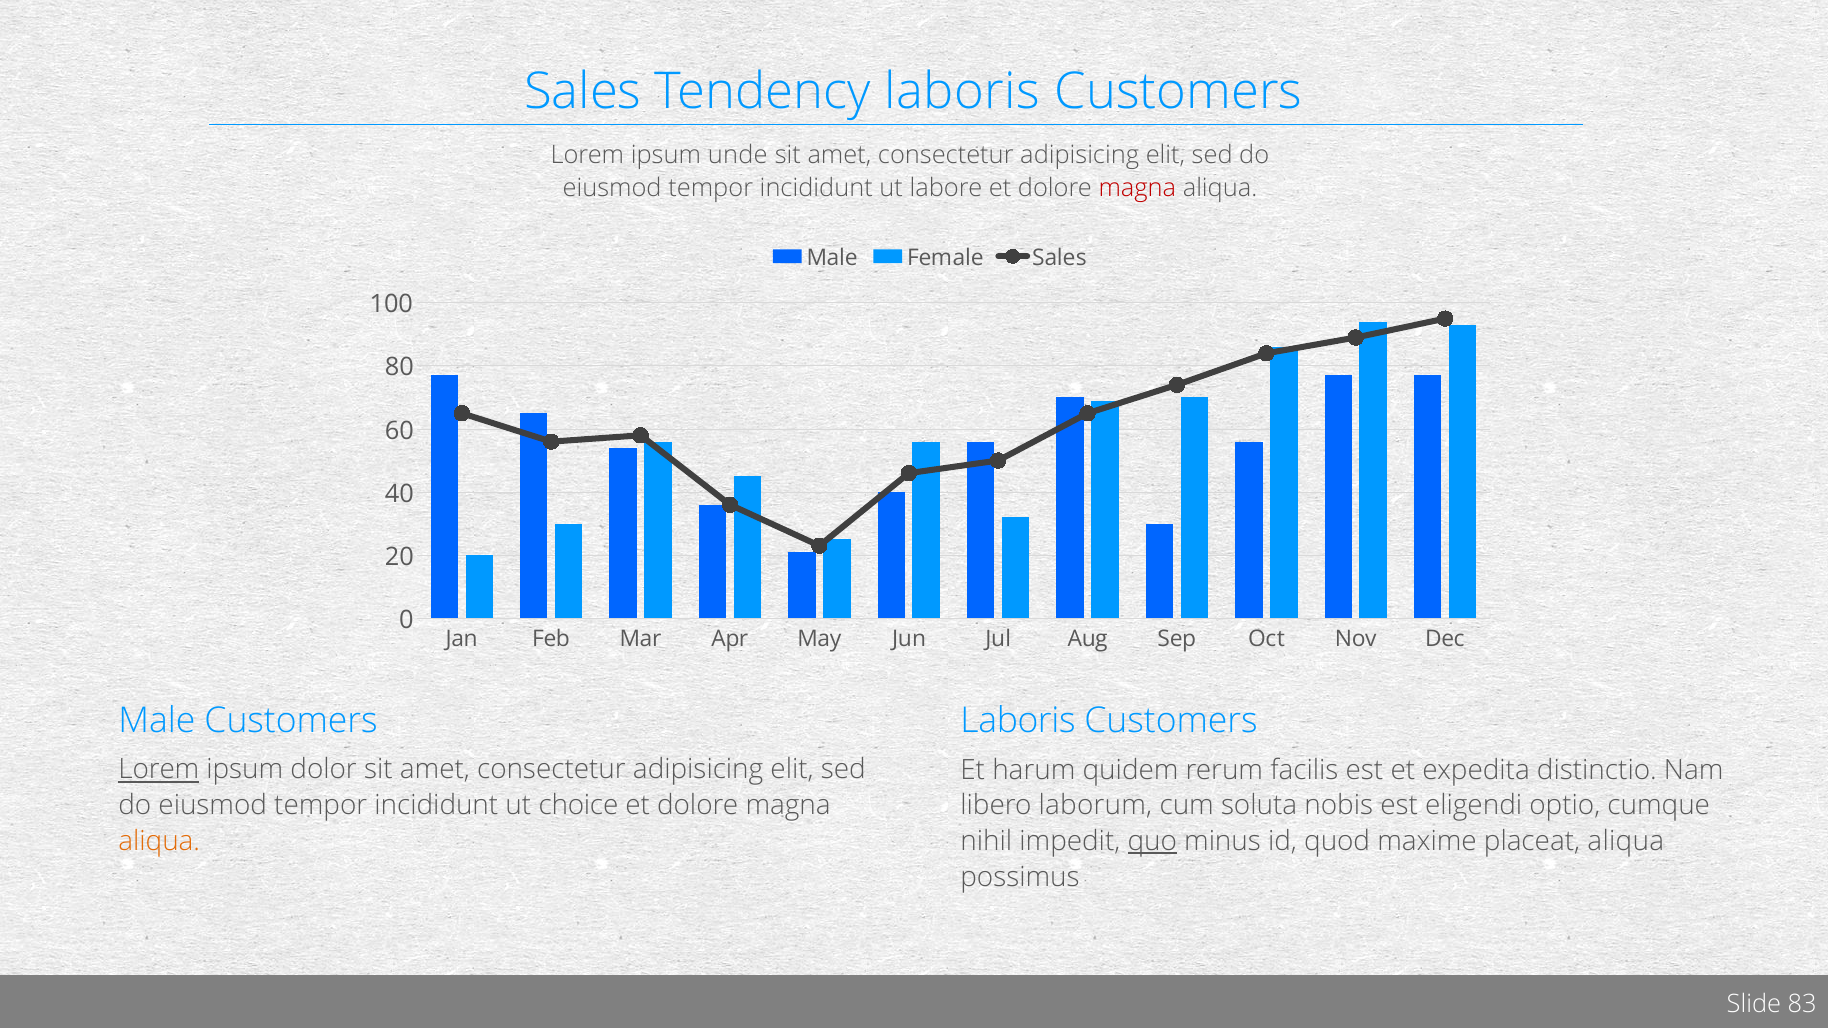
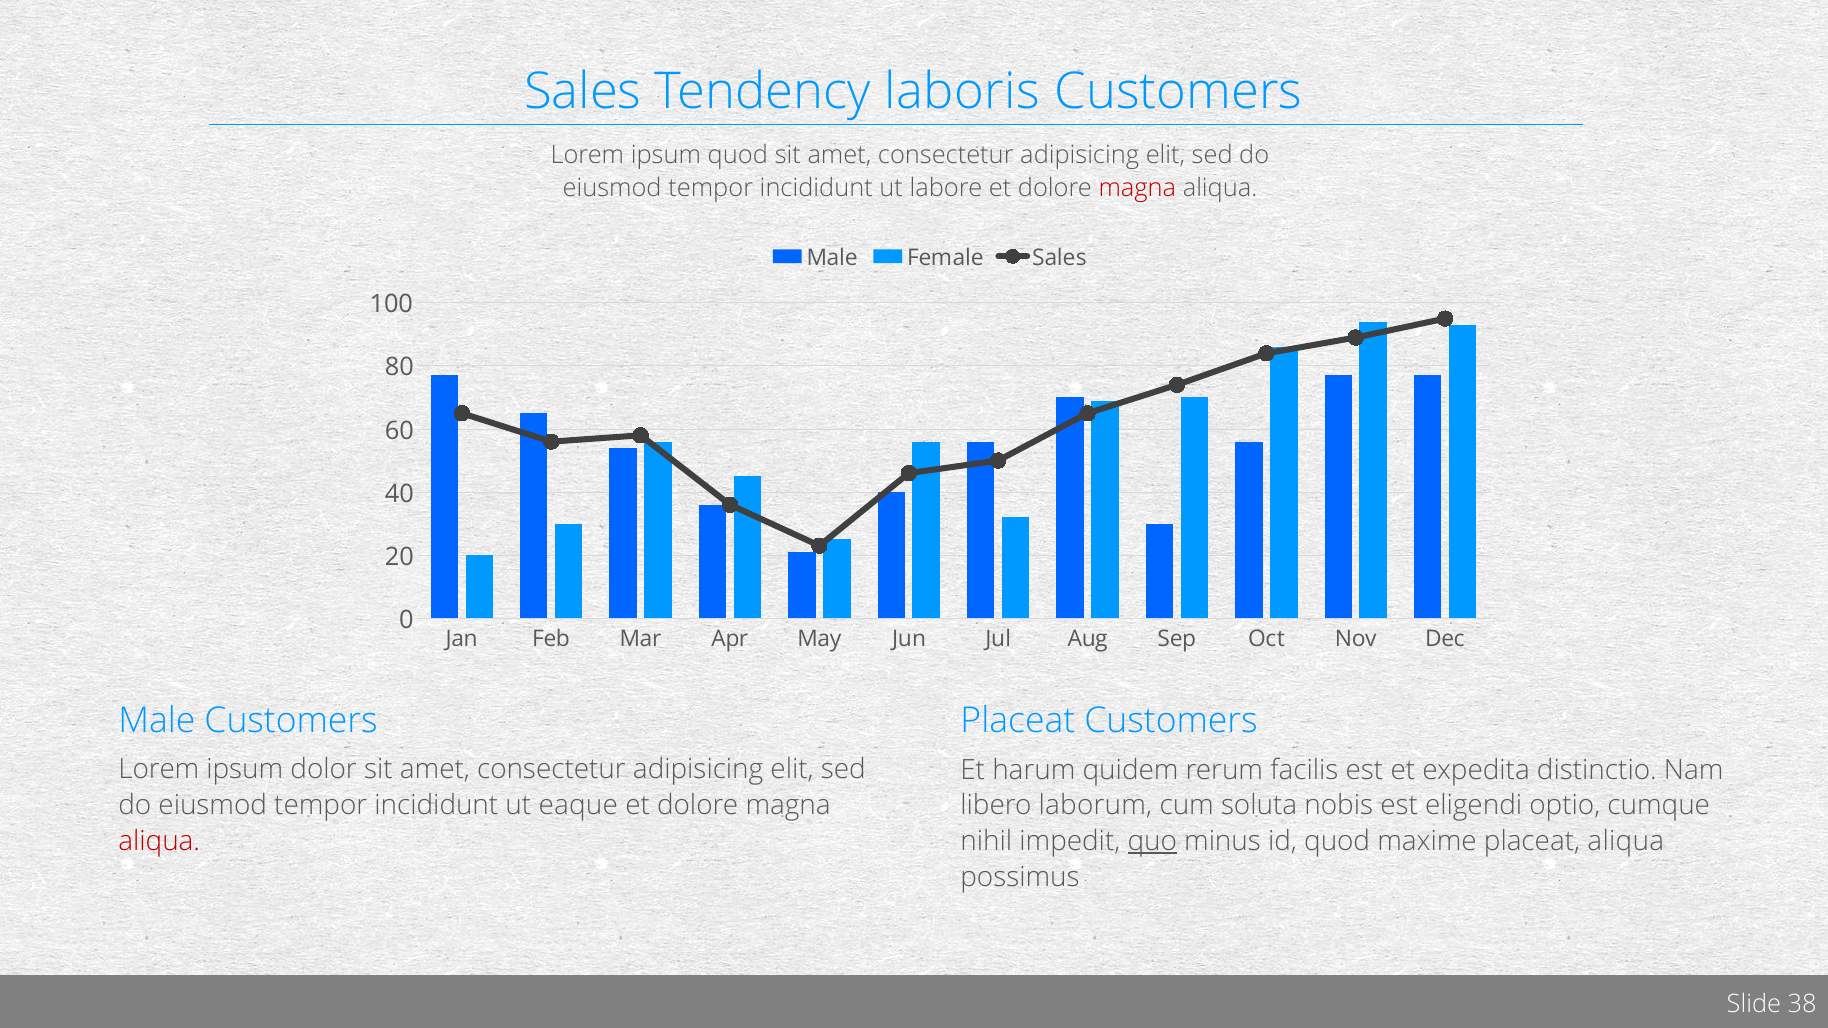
ipsum unde: unde -> quod
Laboris at (1018, 721): Laboris -> Placeat
Lorem at (159, 770) underline: present -> none
choice: choice -> eaque
aliqua at (159, 841) colour: orange -> red
83: 83 -> 38
